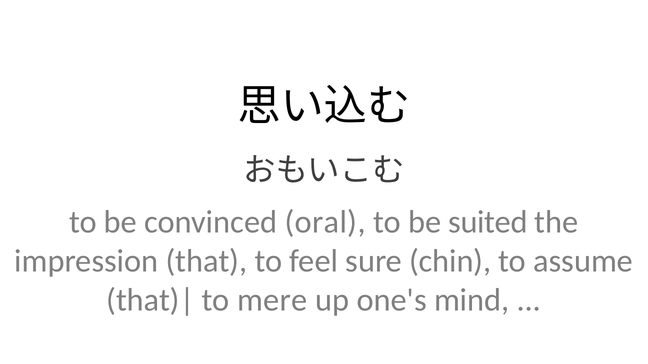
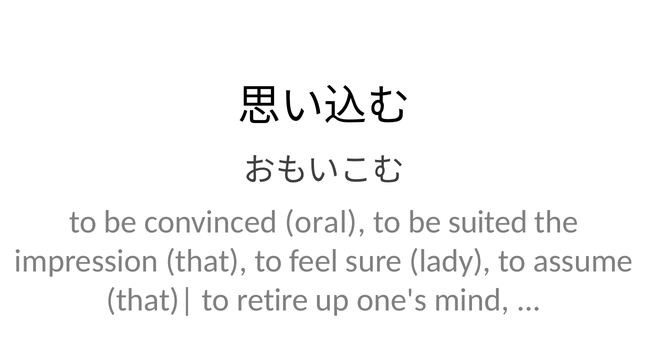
chin: chin -> lady
mere: mere -> retire
